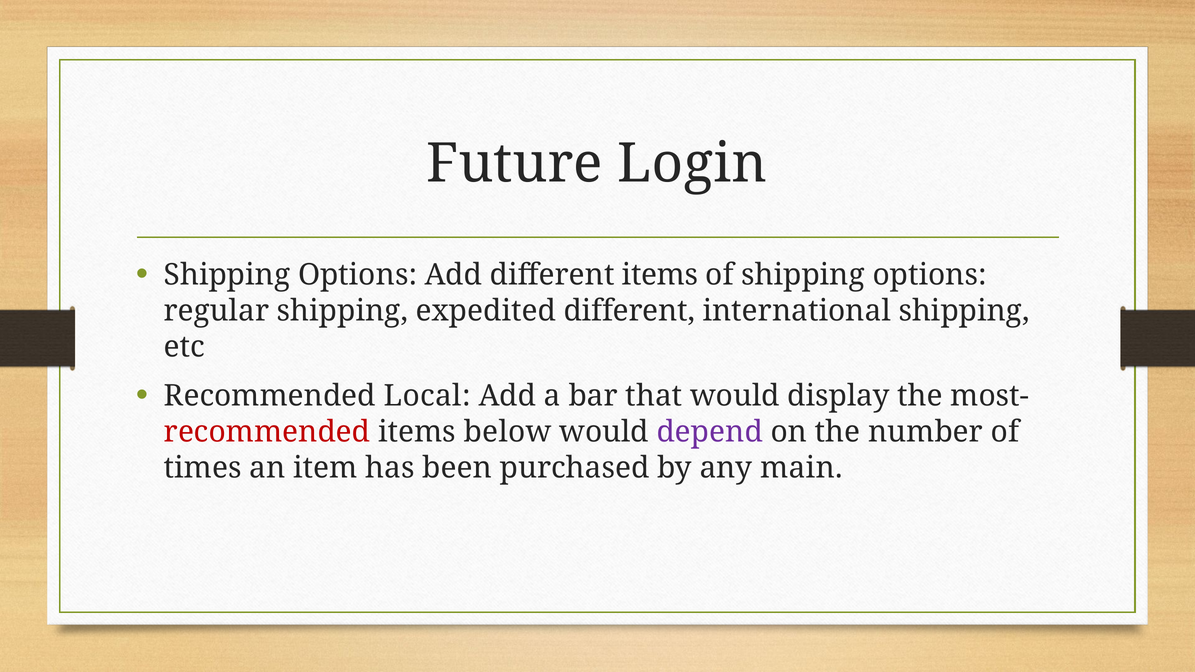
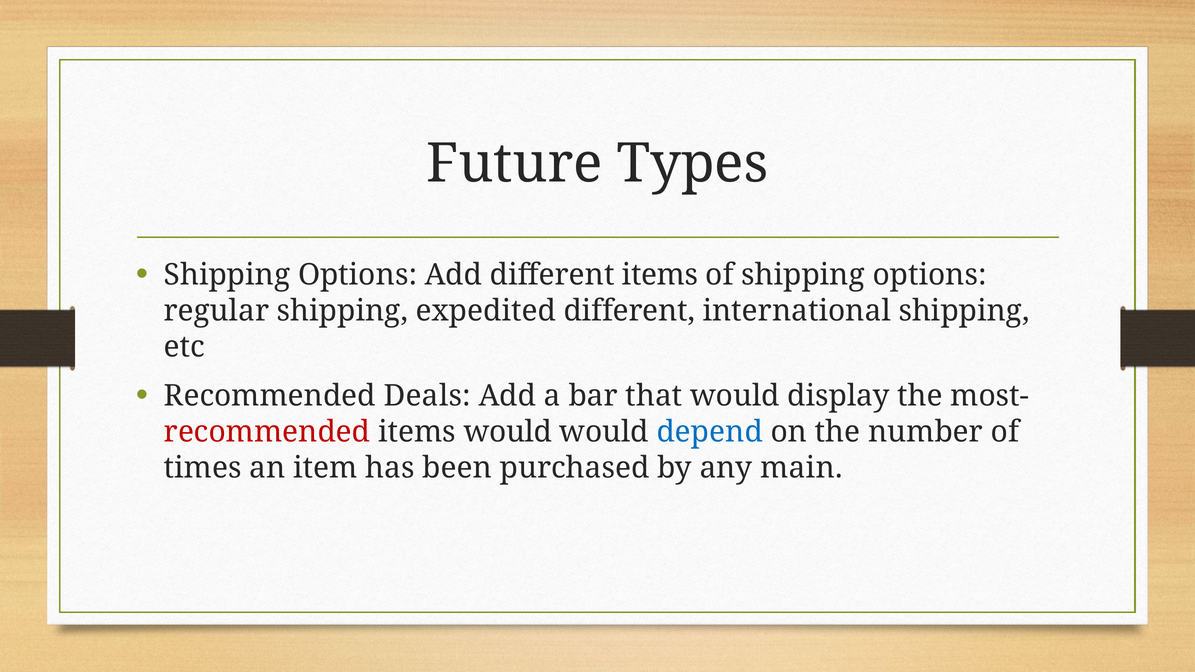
Login: Login -> Types
Local: Local -> Deals
items below: below -> would
depend colour: purple -> blue
